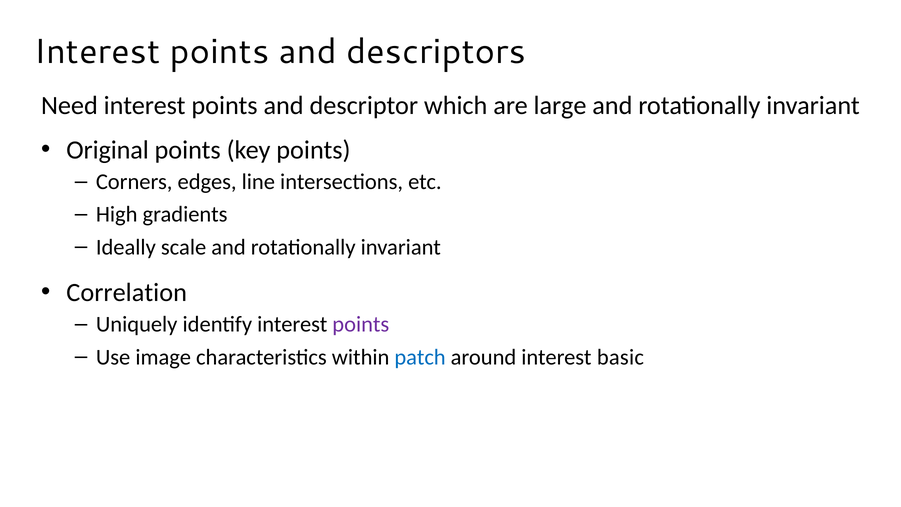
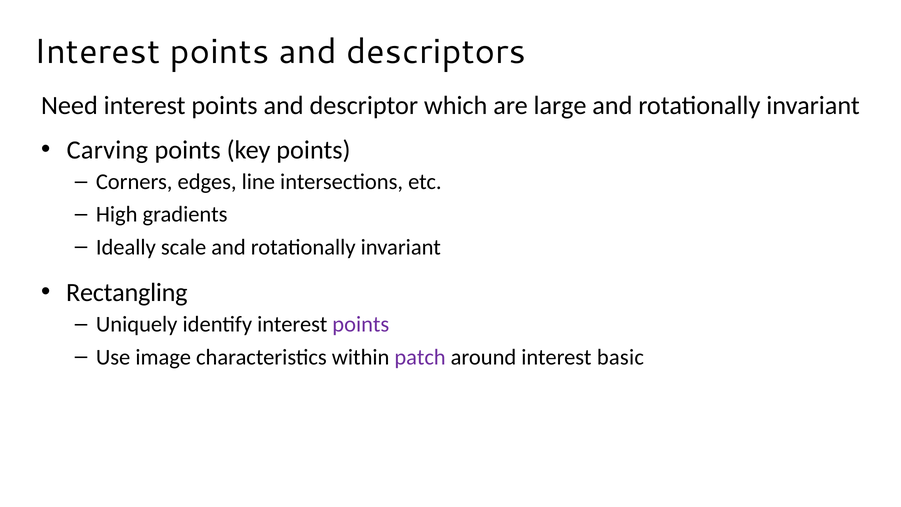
Original: Original -> Carving
Correlation: Correlation -> Rectangling
patch colour: blue -> purple
